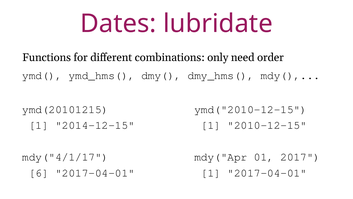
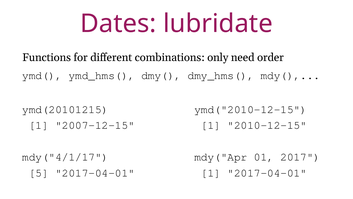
2014-12-15: 2014-12-15 -> 2007-12-15
6: 6 -> 5
